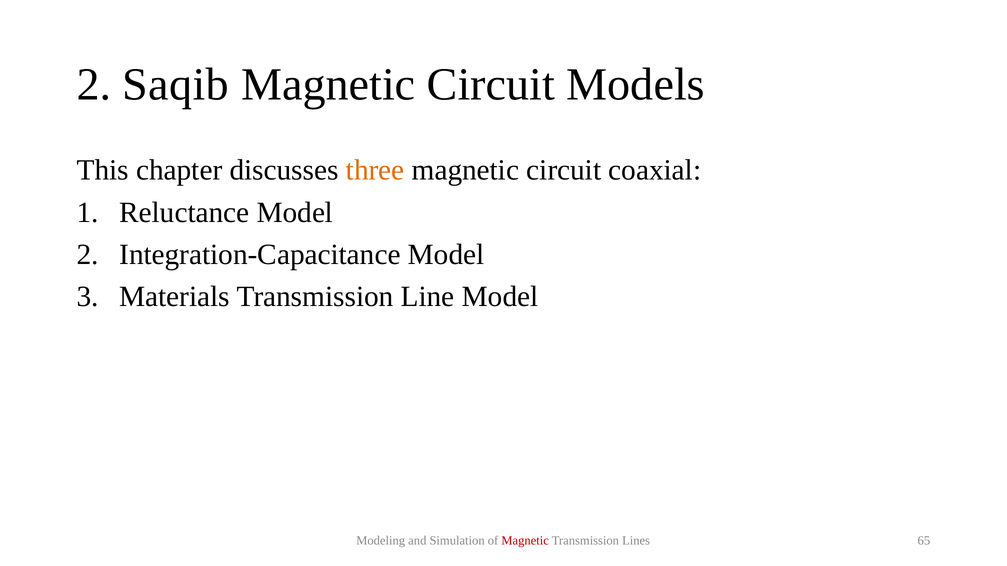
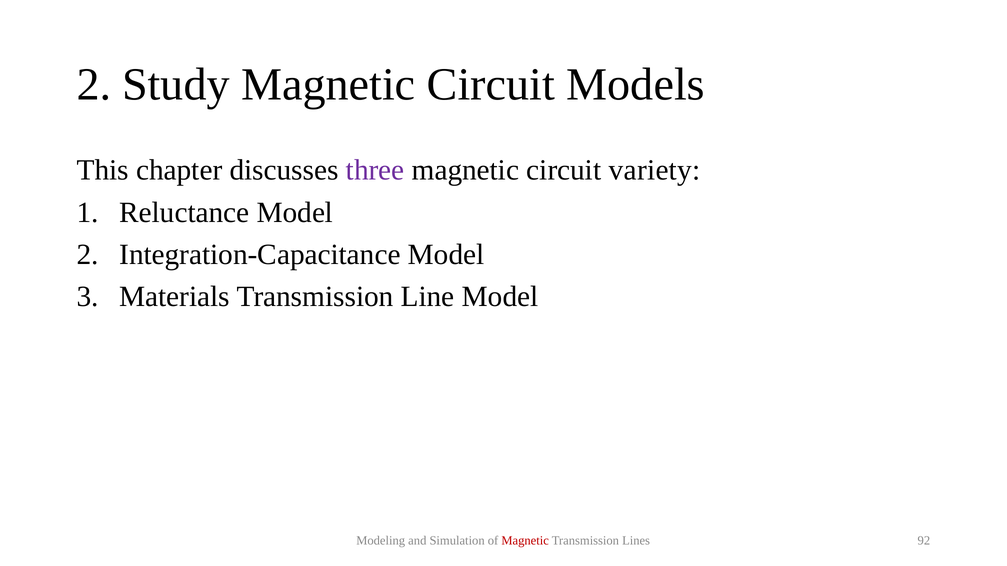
Saqib: Saqib -> Study
three colour: orange -> purple
coaxial: coaxial -> variety
65: 65 -> 92
